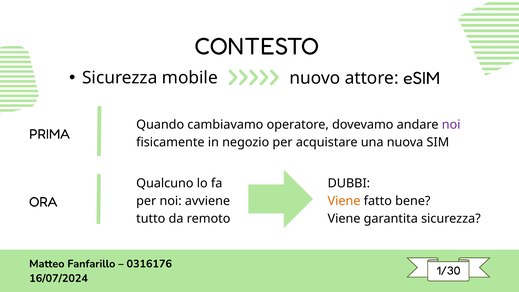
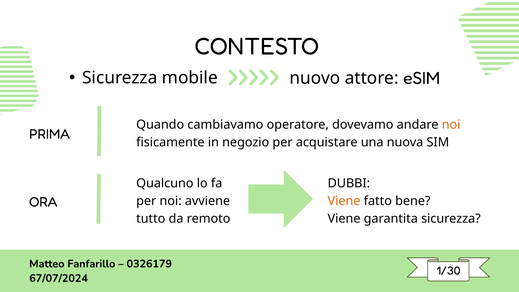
noi at (451, 124) colour: purple -> orange
0316176: 0316176 -> 0326179
16/07/2024: 16/07/2024 -> 67/07/2024
